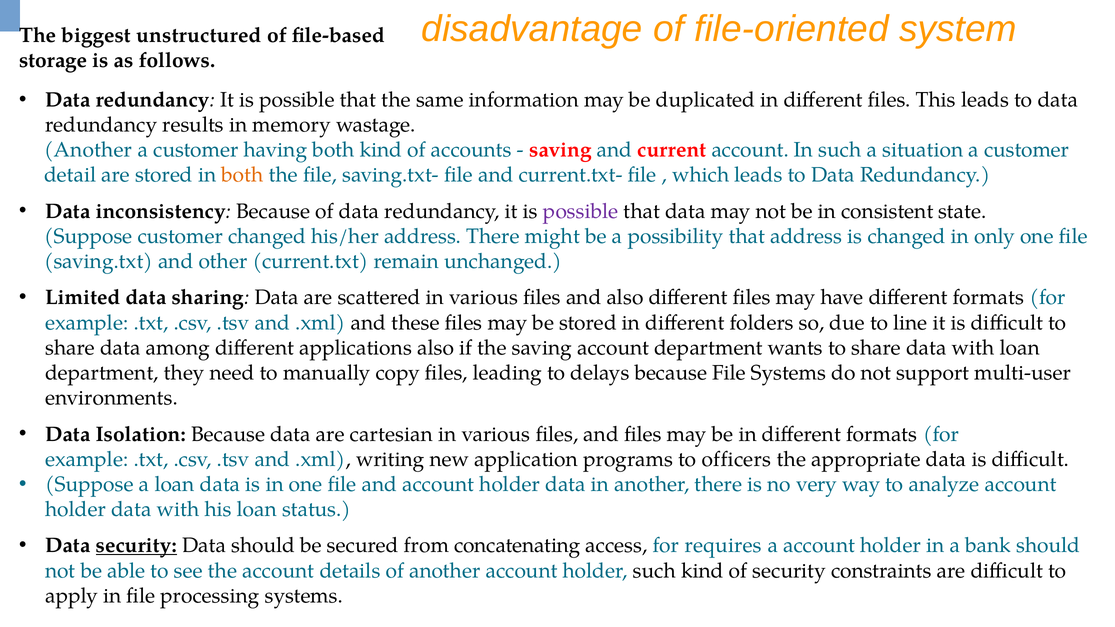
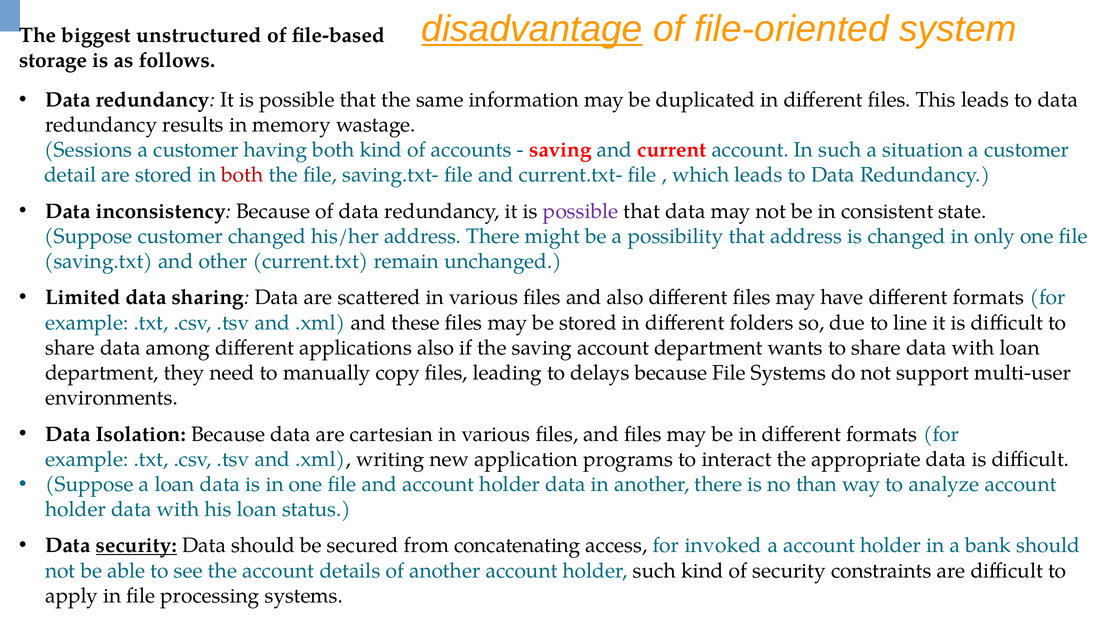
disadvantage underline: none -> present
Another at (88, 150): Another -> Sessions
both at (242, 175) colour: orange -> red
officers: officers -> interact
very: very -> than
requires: requires -> invoked
